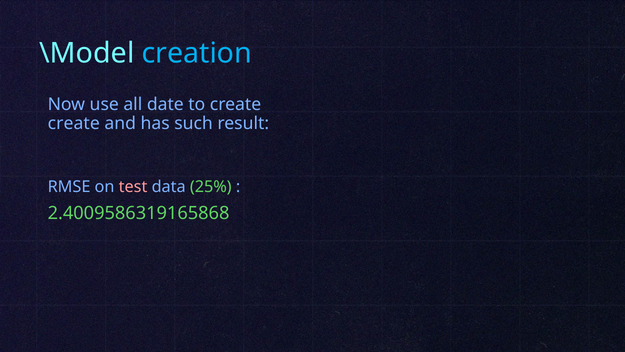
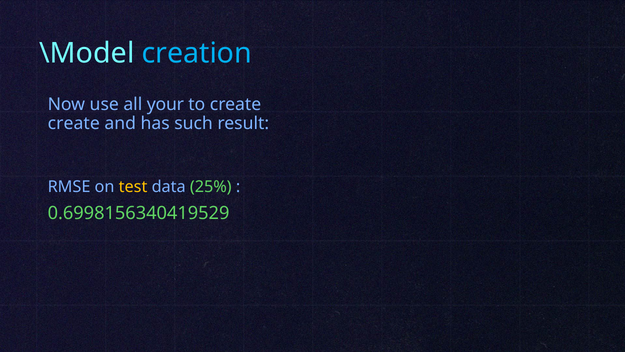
date: date -> your
test colour: pink -> yellow
2.4009586319165868: 2.4009586319165868 -> 0.6998156340419529
